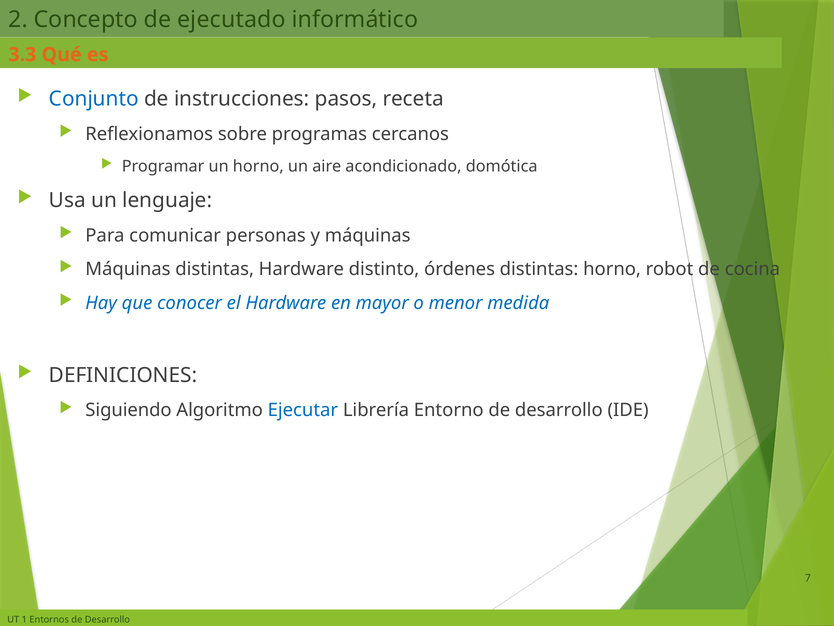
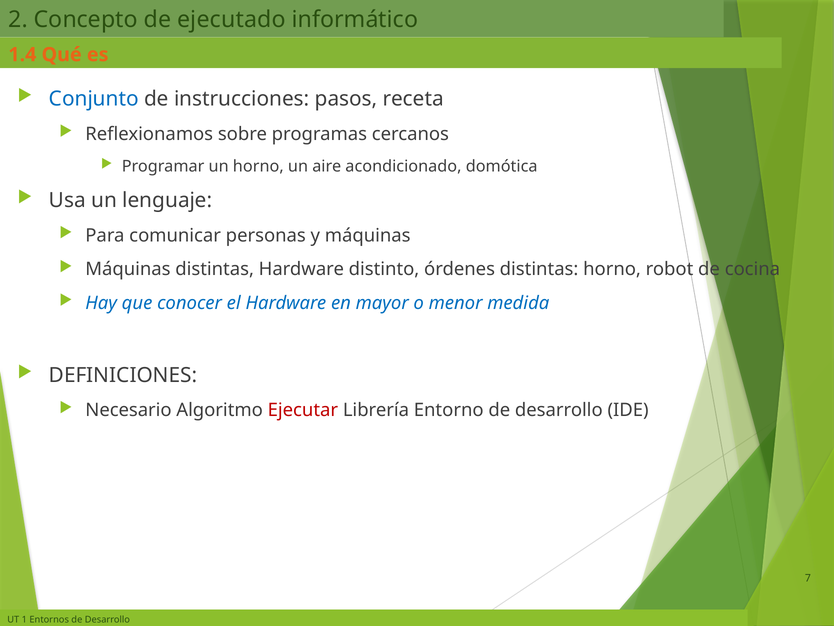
3.3: 3.3 -> 1.4
Siguiendo: Siguiendo -> Necesario
Ejecutar colour: blue -> red
